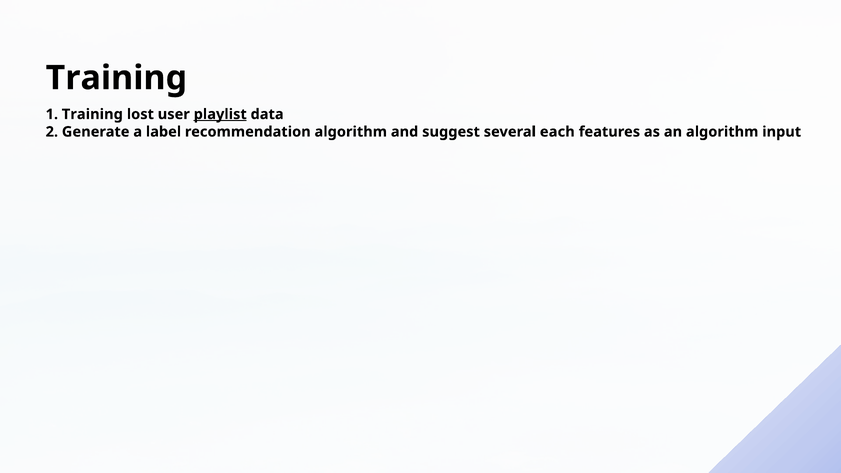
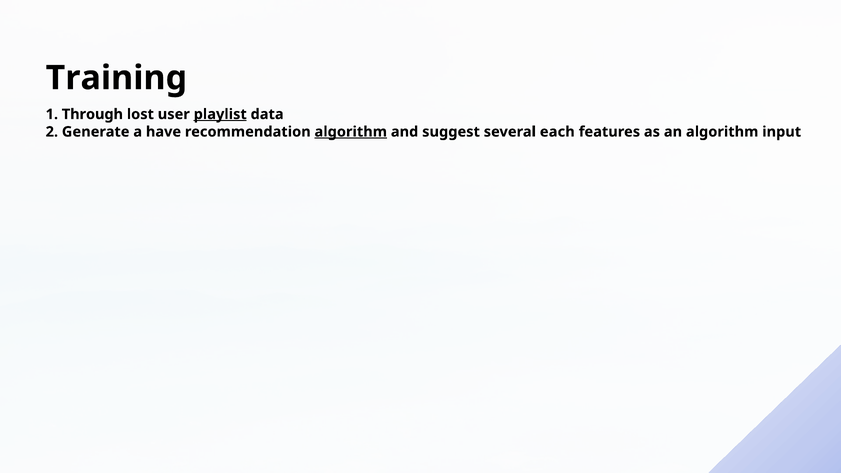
1 Training: Training -> Through
label: label -> have
algorithm at (351, 132) underline: none -> present
